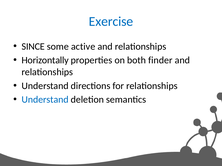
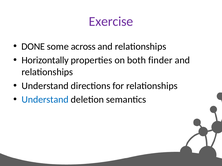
Exercise colour: blue -> purple
SINCE: SINCE -> DONE
active: active -> across
